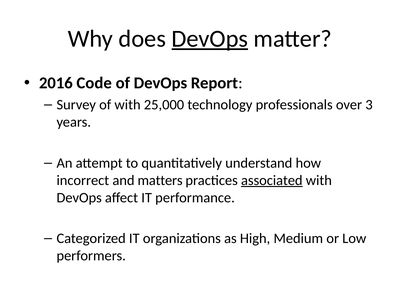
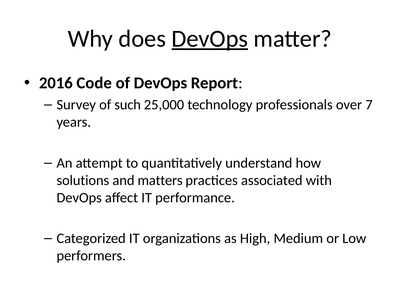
of with: with -> such
3: 3 -> 7
incorrect: incorrect -> solutions
associated underline: present -> none
